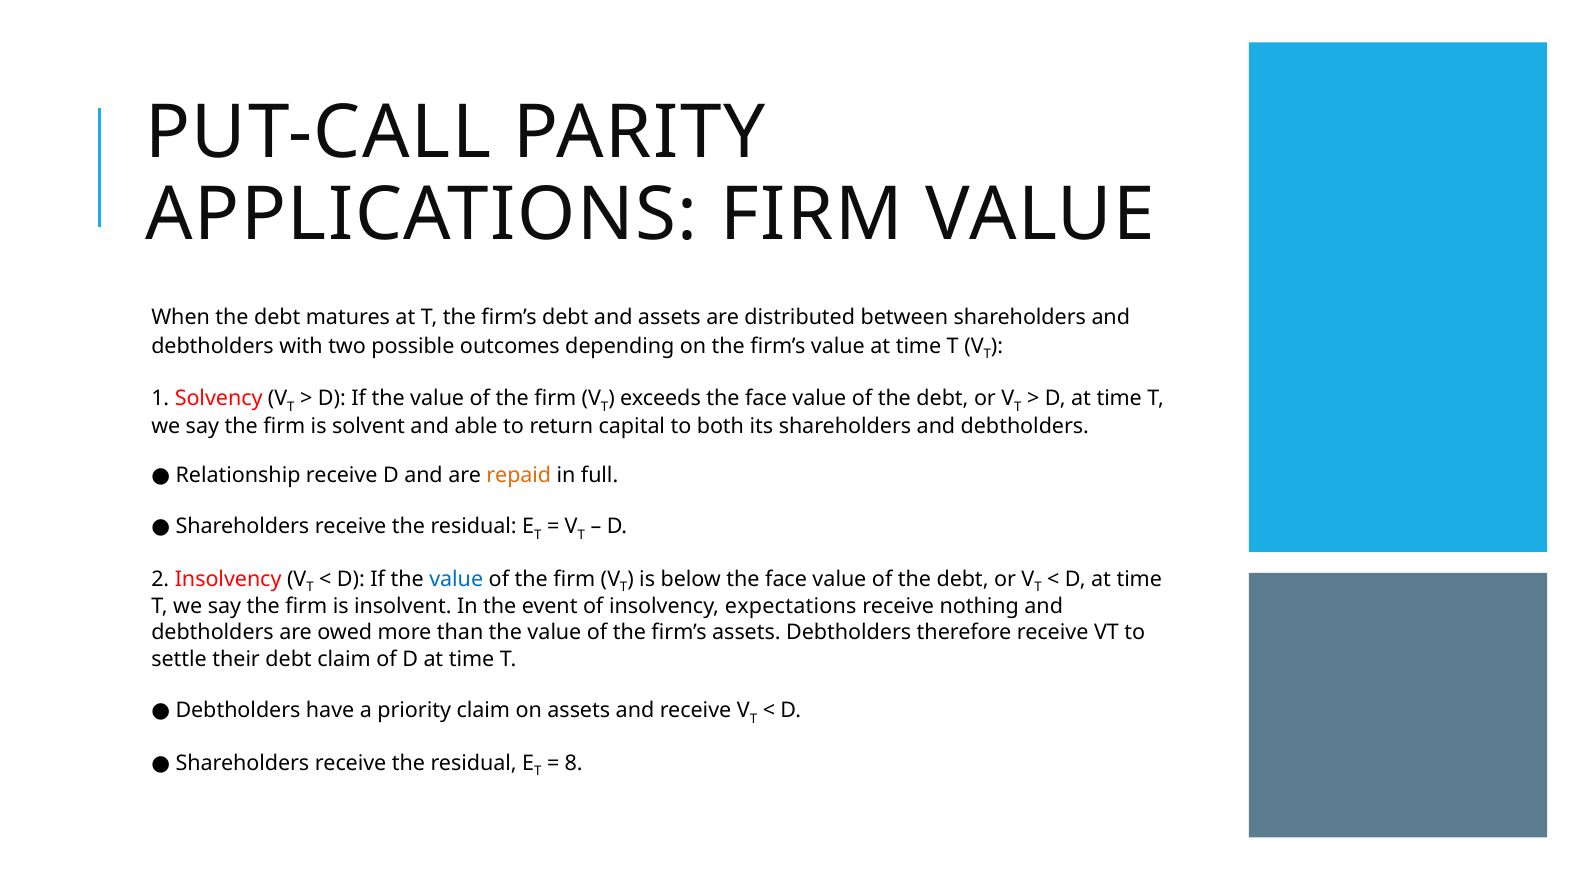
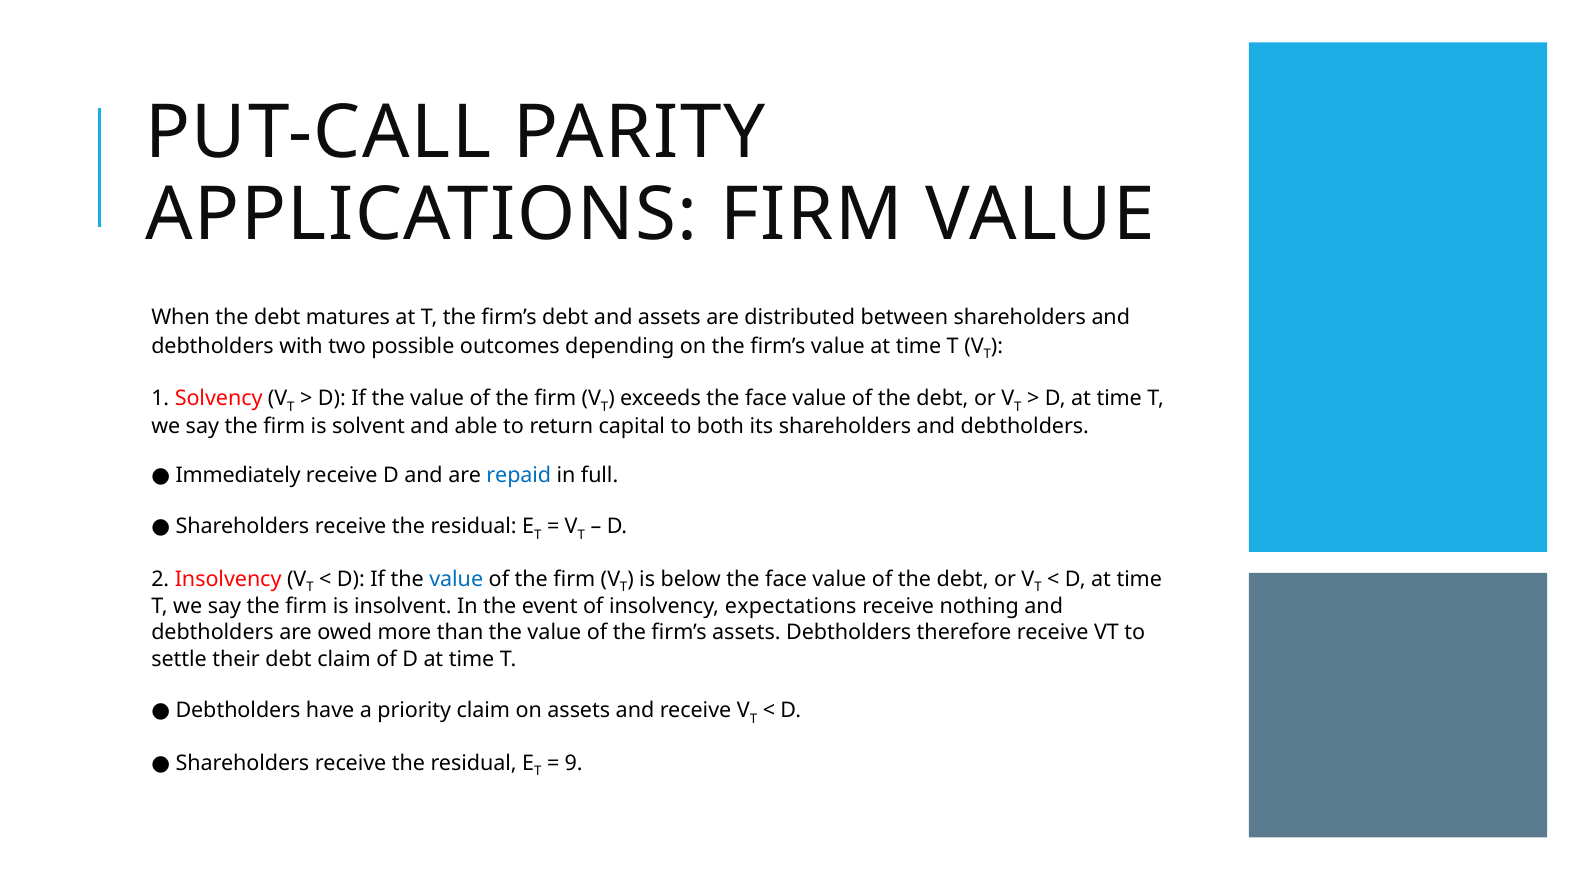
Relationship: Relationship -> Immediately
repaid colour: orange -> blue
8: 8 -> 9
